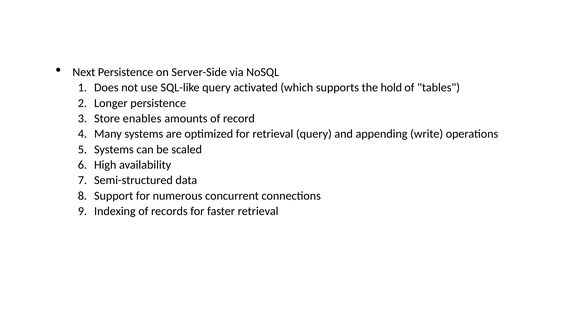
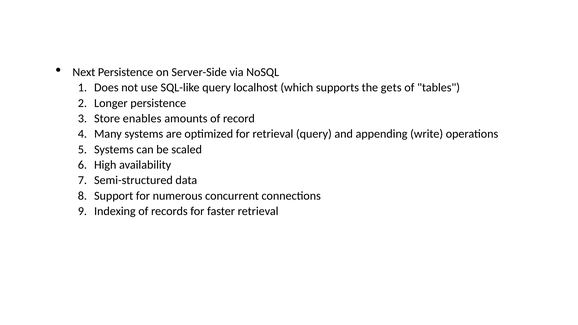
activated: activated -> localhost
hold: hold -> gets
